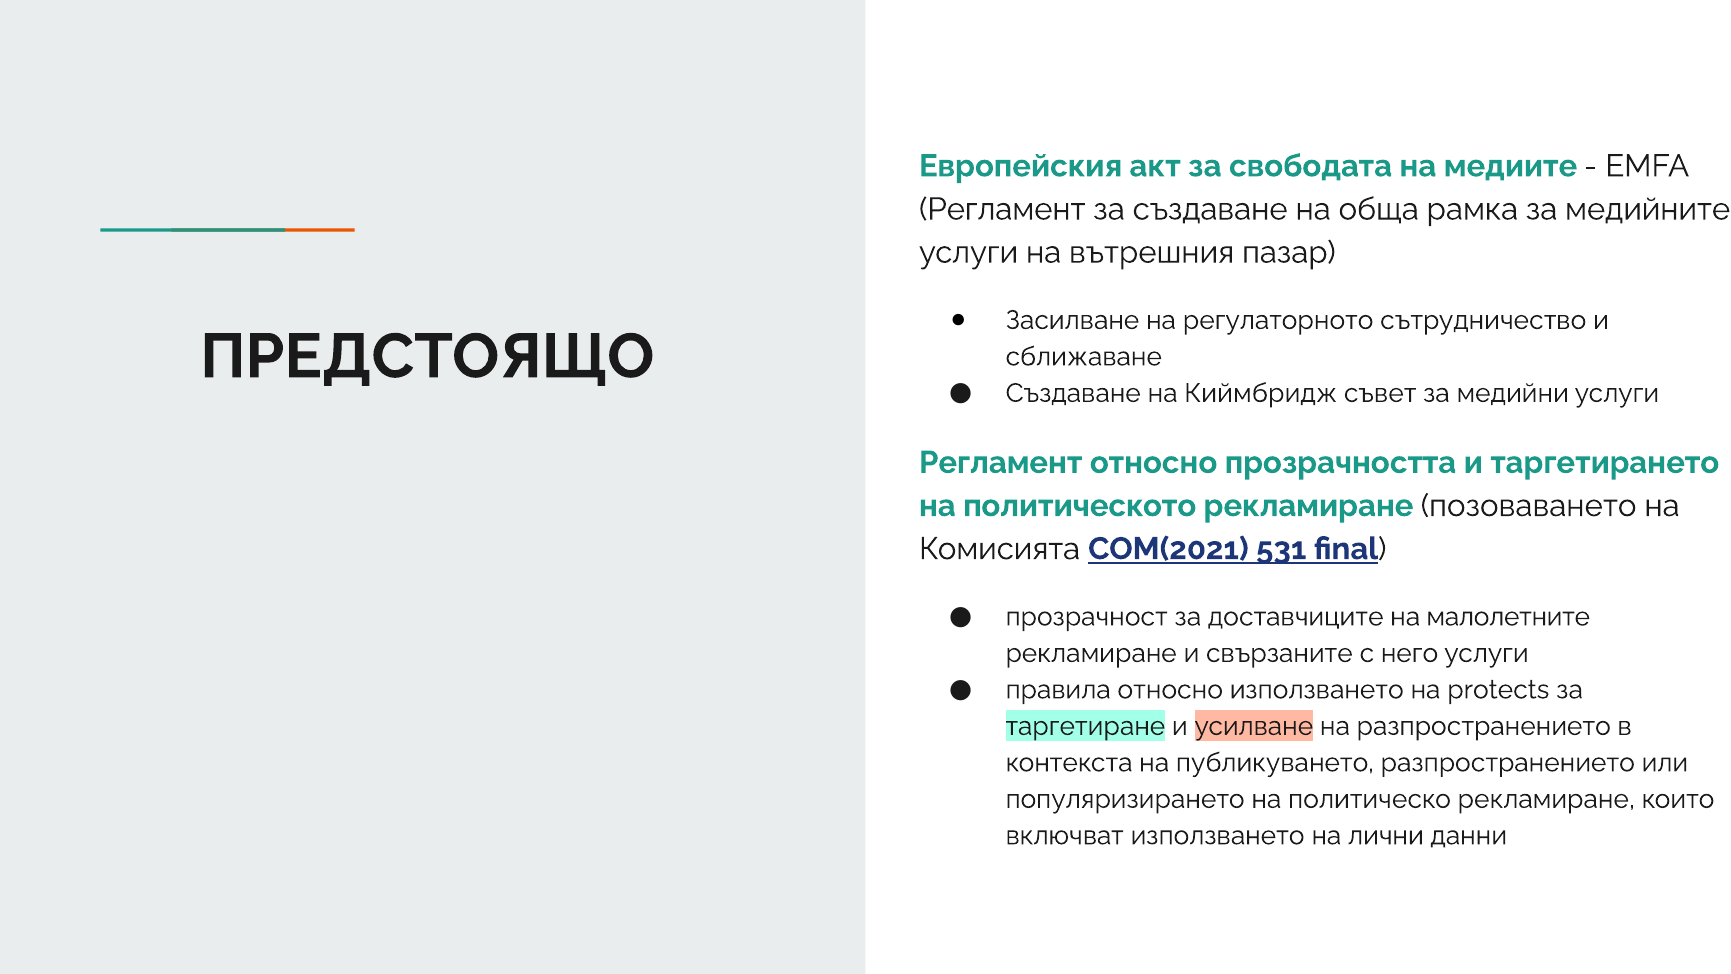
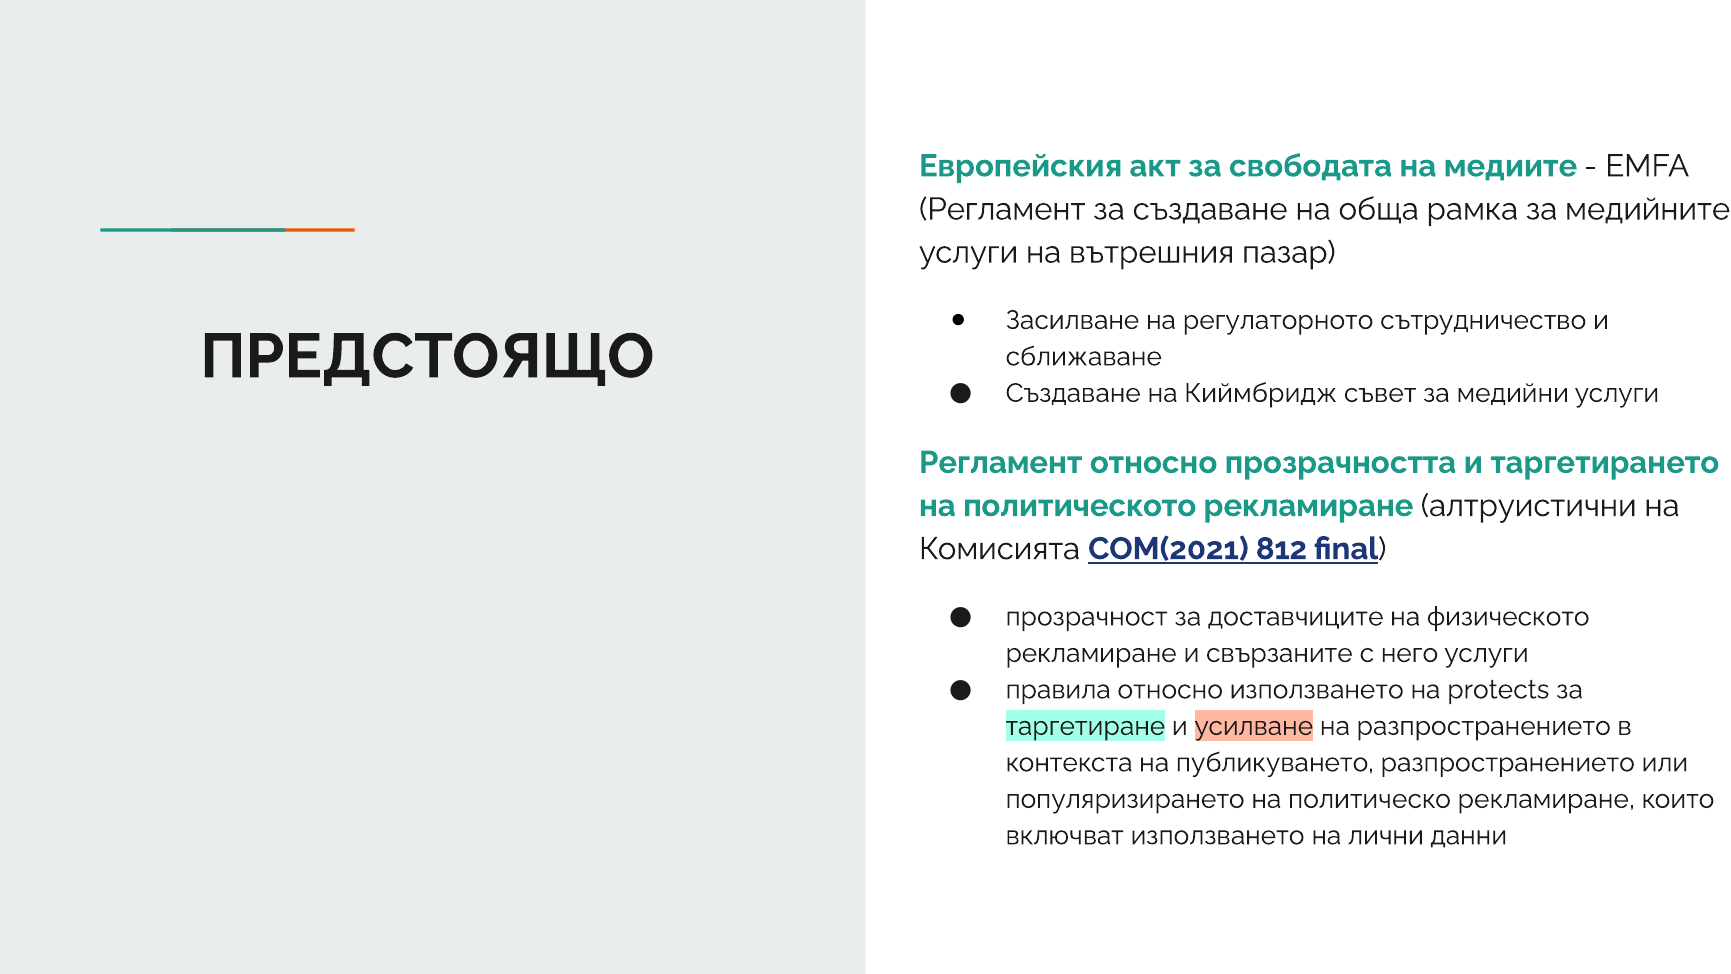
позоваването: позоваването -> алтруистични
531: 531 -> 812
малолетните: малолетните -> физическото
